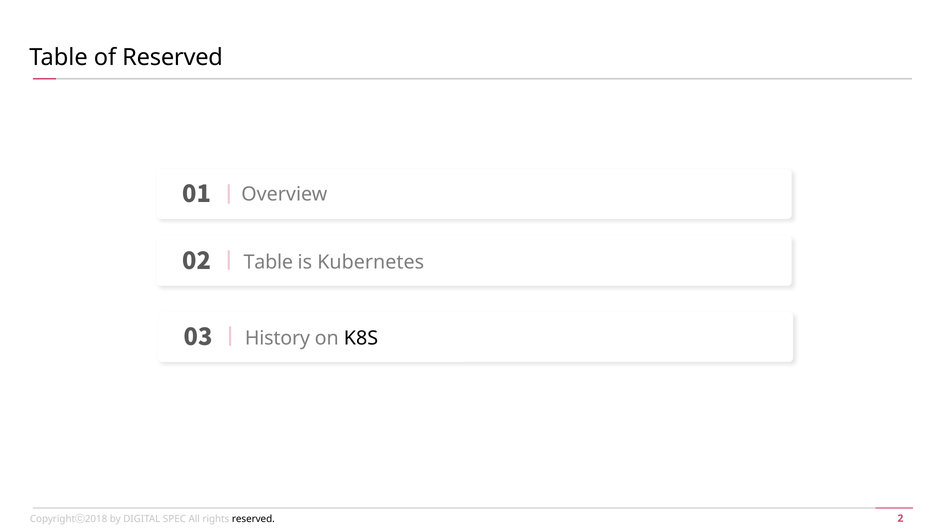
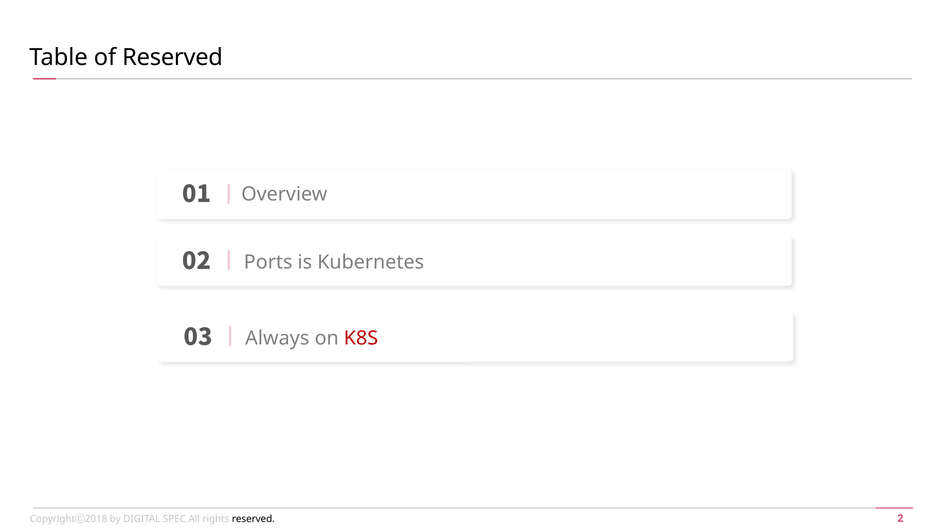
Table at (268, 262): Table -> Ports
History: History -> Always
K8S colour: black -> red
